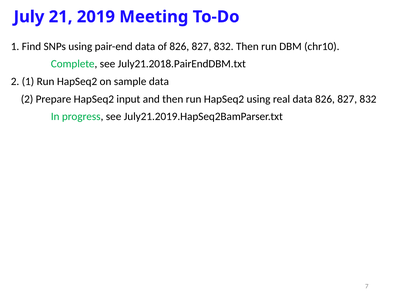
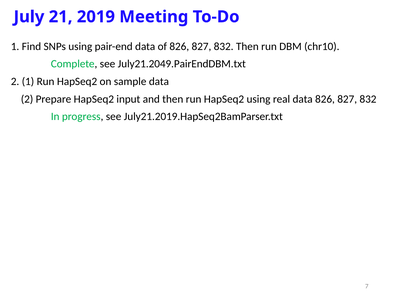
July21.2018.PairEndDBM.txt: July21.2018.PairEndDBM.txt -> July21.2049.PairEndDBM.txt
